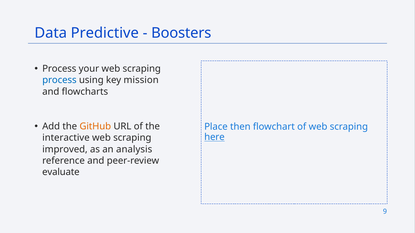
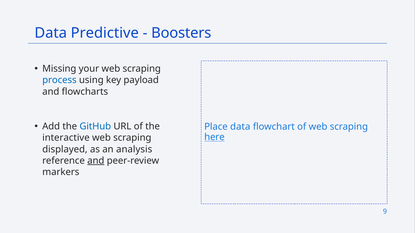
Process at (59, 69): Process -> Missing
mission: mission -> payload
GitHub colour: orange -> blue
Place then: then -> data
improved: improved -> displayed
and at (96, 161) underline: none -> present
evaluate: evaluate -> markers
